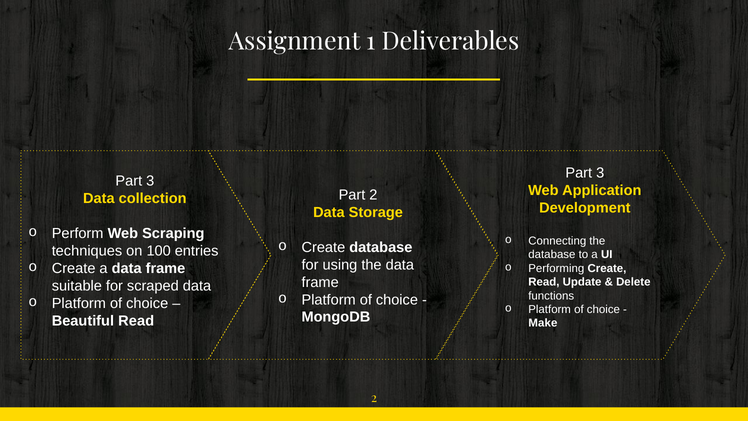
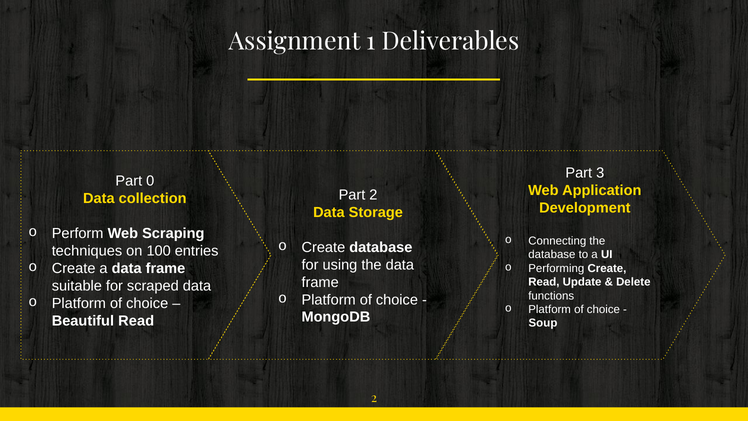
3 at (150, 181): 3 -> 0
Make: Make -> Soup
